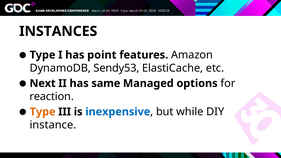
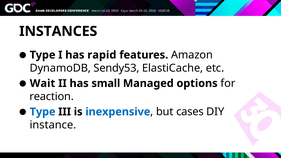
point: point -> rapid
Next: Next -> Wait
same: same -> small
Type at (43, 112) colour: orange -> blue
while: while -> cases
